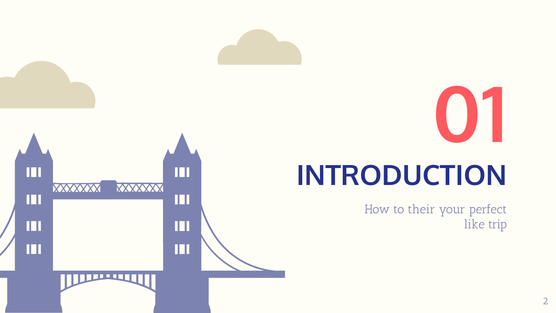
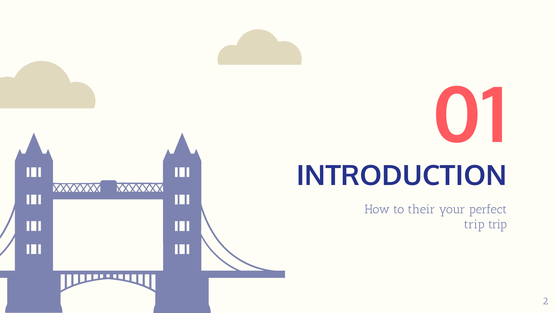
like at (474, 224): like -> trip
